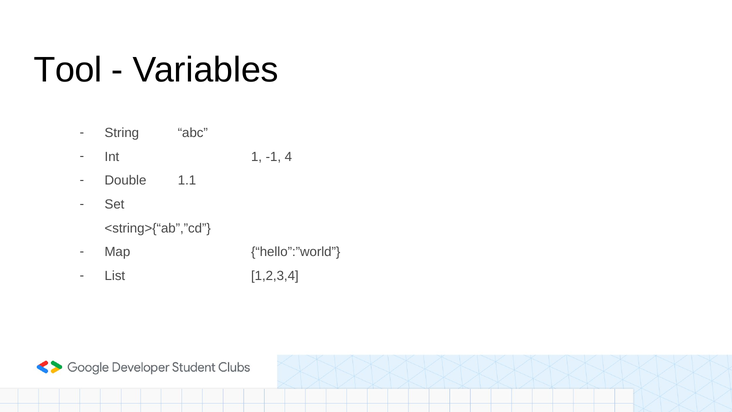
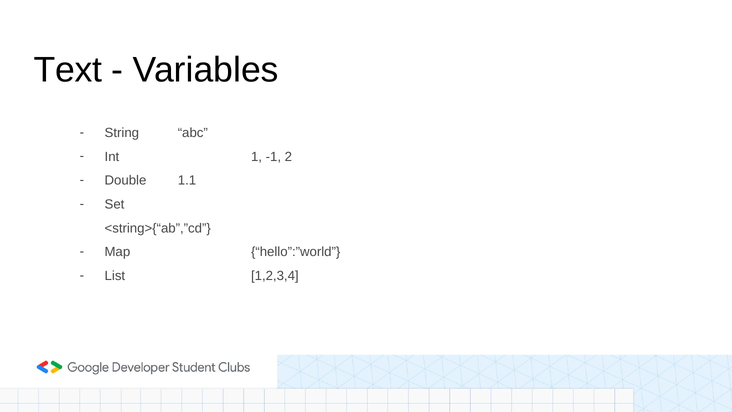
Tool: Tool -> Text
4: 4 -> 2
